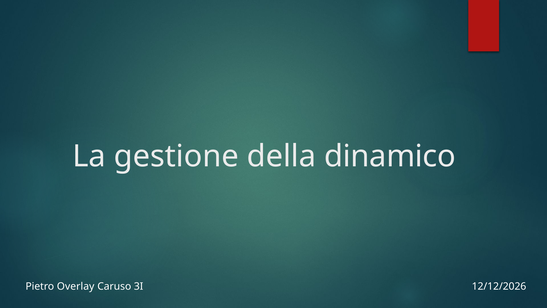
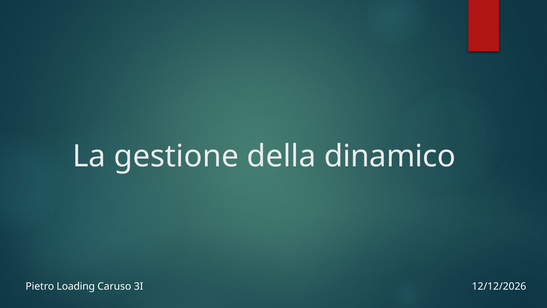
Overlay: Overlay -> Loading
